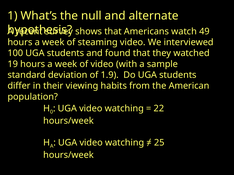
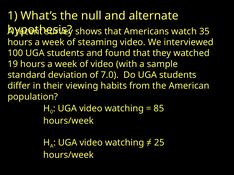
49: 49 -> 35
1.9: 1.9 -> 7.0
22: 22 -> 85
